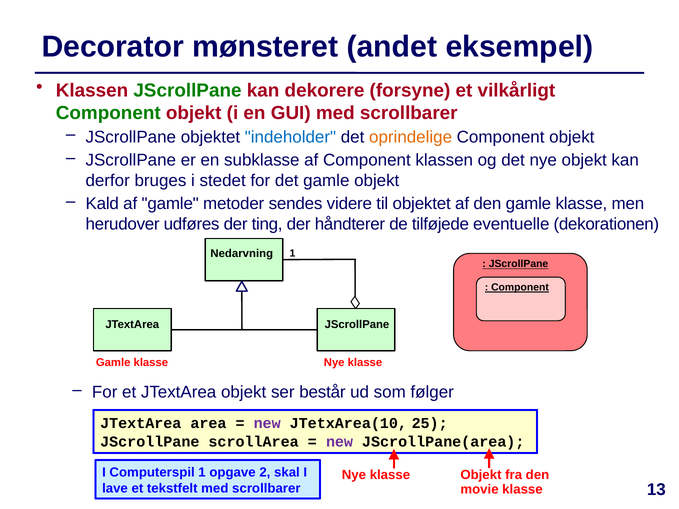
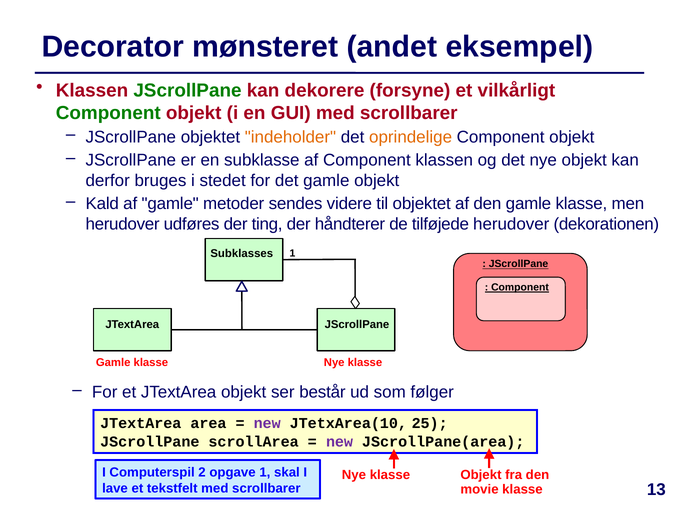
indeholder colour: blue -> orange
tilføjede eventuelle: eventuelle -> herudover
Nedarvning: Nedarvning -> Subklasses
Computerspil 1: 1 -> 2
opgave 2: 2 -> 1
